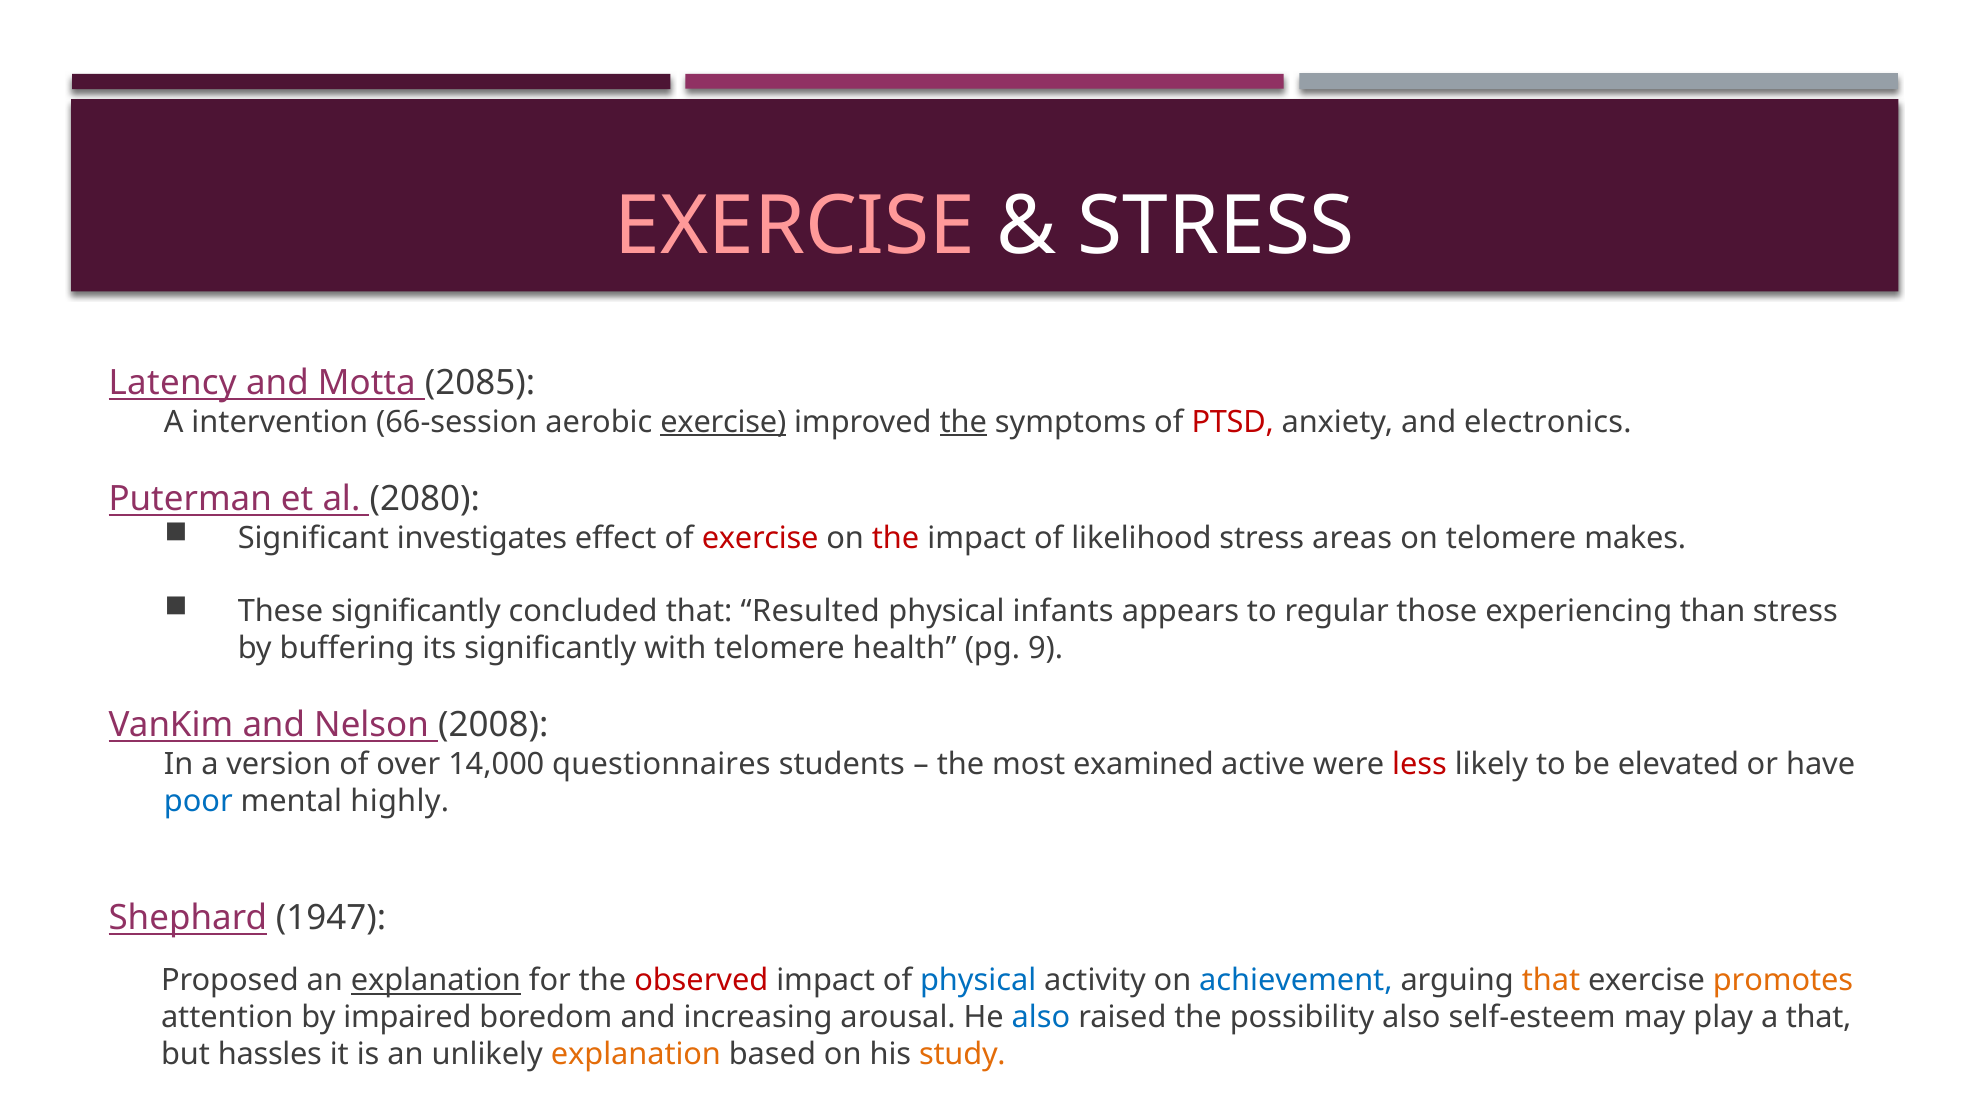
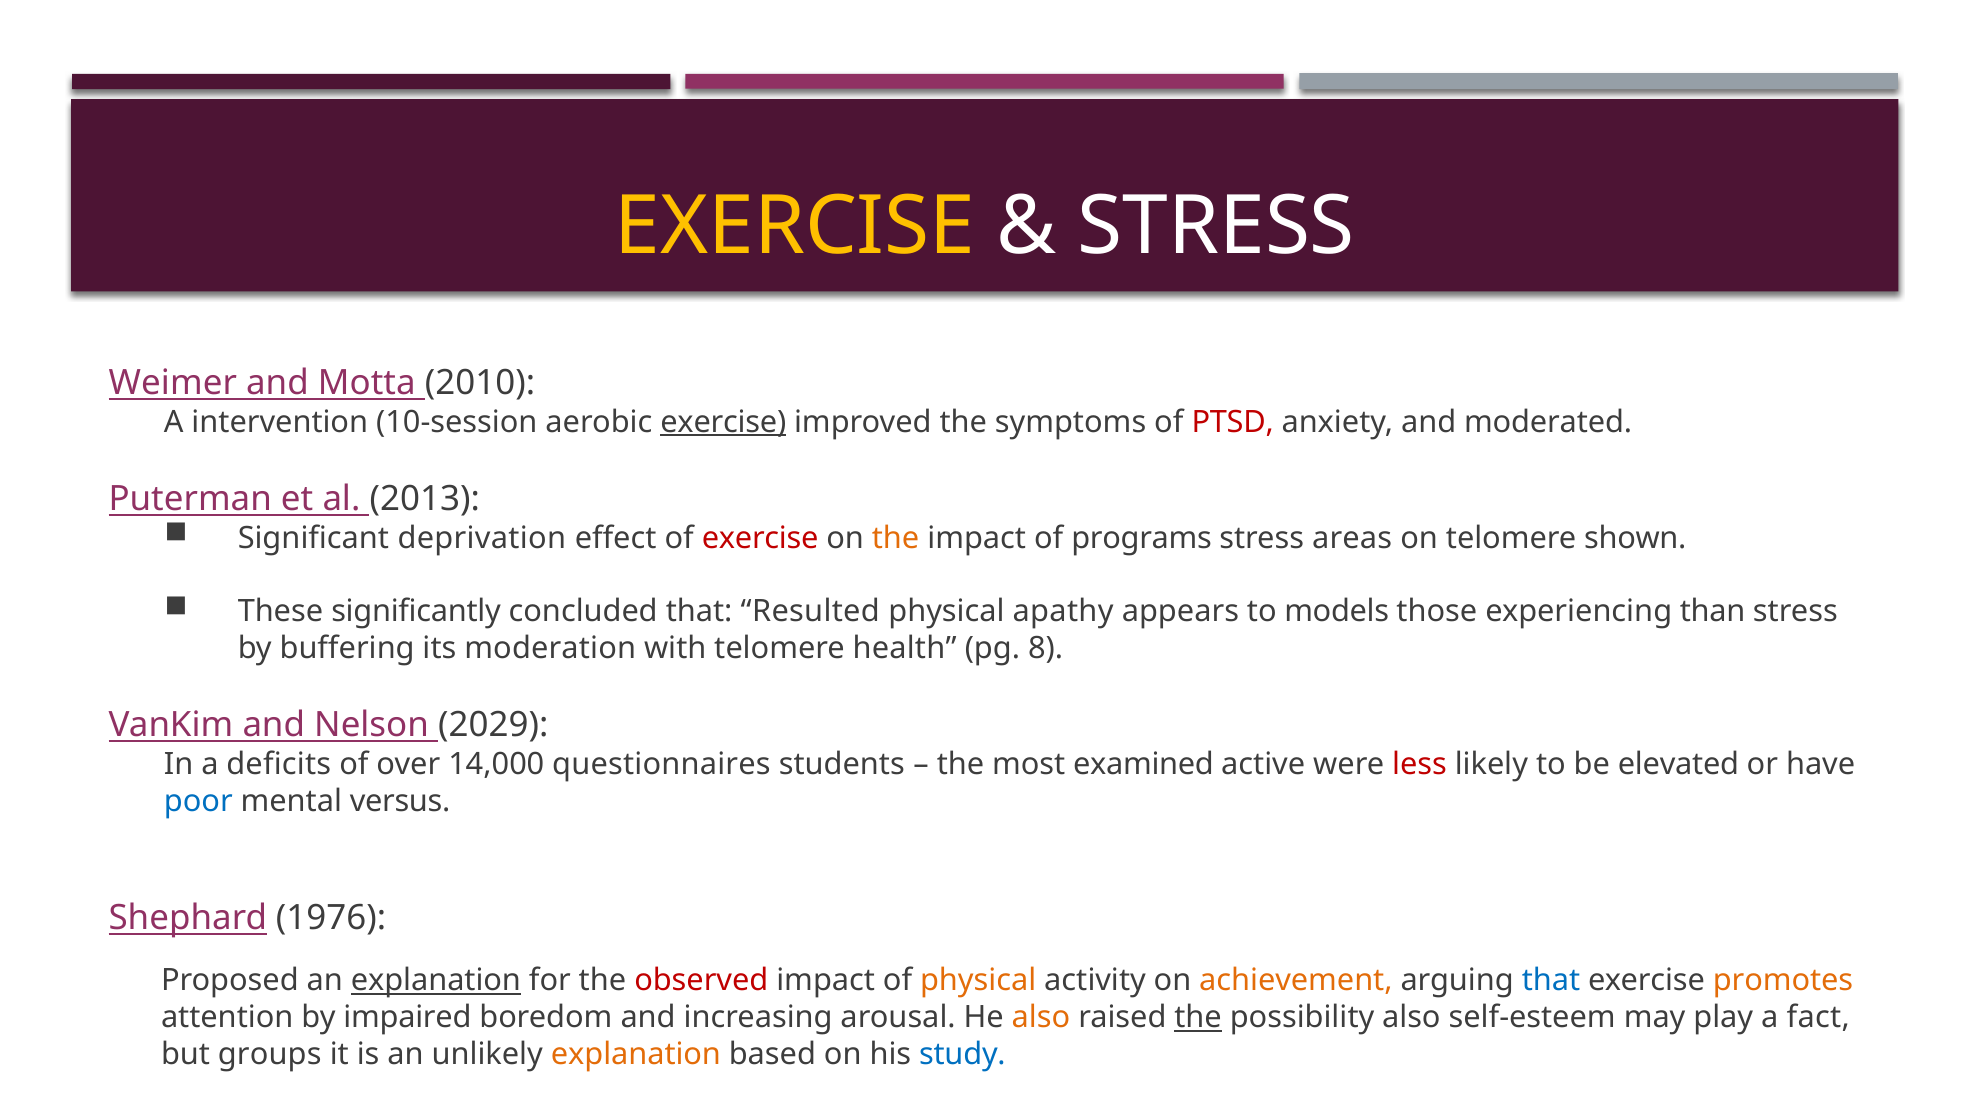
EXERCISE at (795, 226) colour: pink -> yellow
Latency: Latency -> Weimer
2085: 2085 -> 2010
66-session: 66-session -> 10-session
the at (963, 422) underline: present -> none
electronics: electronics -> moderated
2080: 2080 -> 2013
investigates: investigates -> deprivation
the at (896, 538) colour: red -> orange
likelihood: likelihood -> programs
makes: makes -> shown
infants: infants -> apathy
regular: regular -> models
its significantly: significantly -> moderation
9: 9 -> 8
2008: 2008 -> 2029
version: version -> deficits
highly: highly -> versus
1947: 1947 -> 1976
physical at (978, 981) colour: blue -> orange
achievement colour: blue -> orange
that at (1551, 981) colour: orange -> blue
also at (1041, 1017) colour: blue -> orange
the at (1198, 1017) underline: none -> present
a that: that -> fact
hassles: hassles -> groups
study colour: orange -> blue
